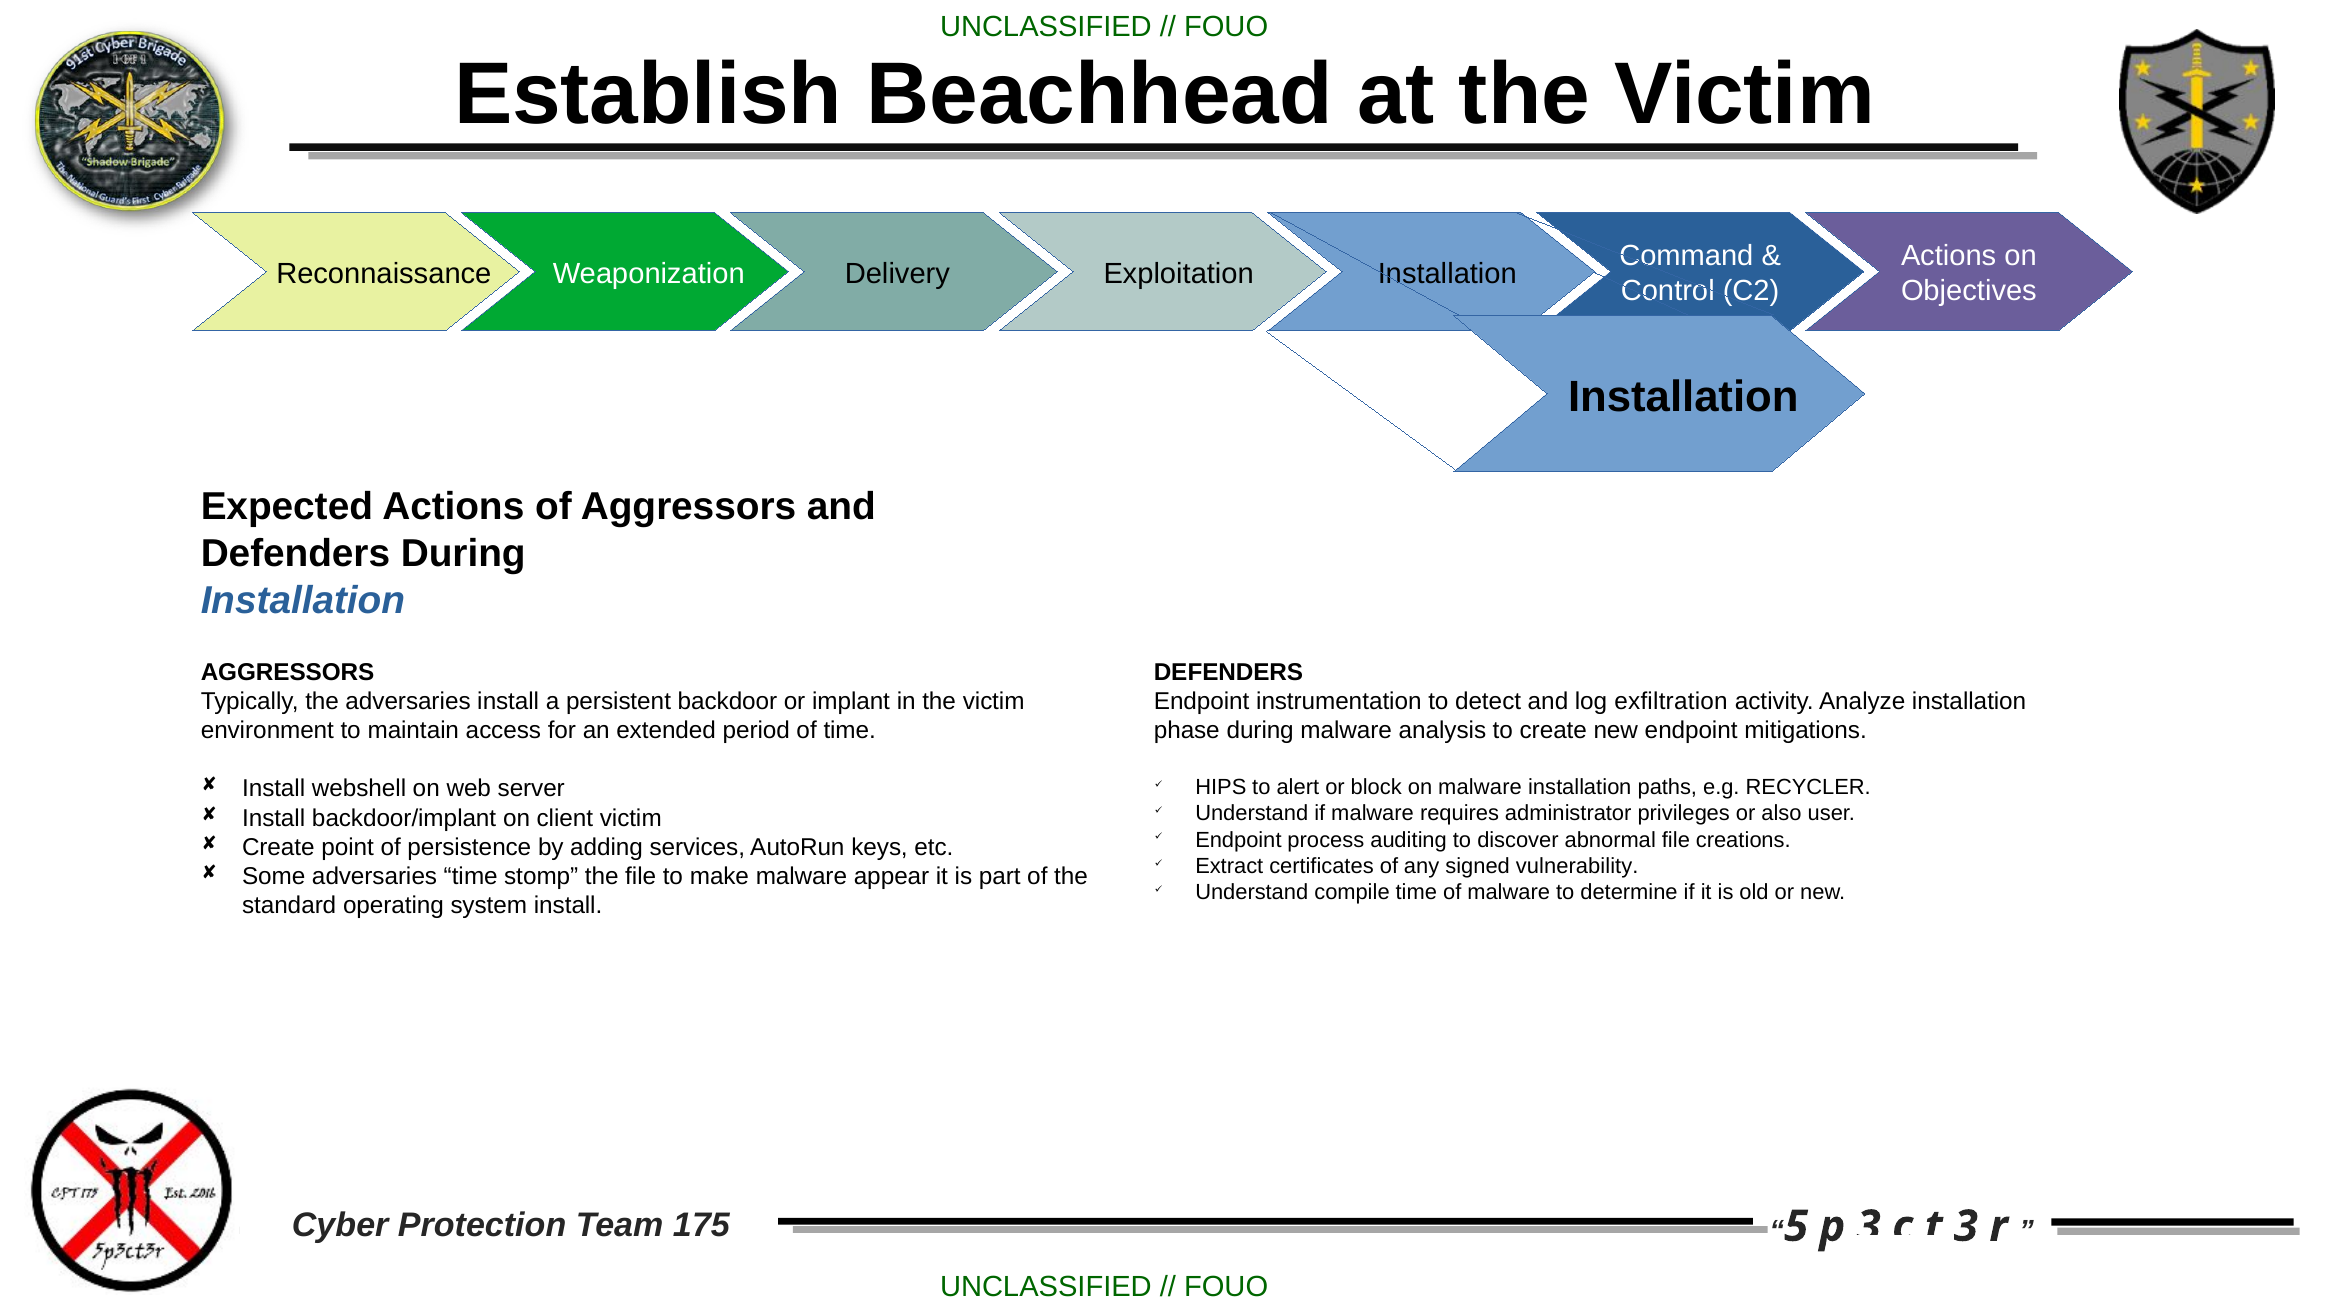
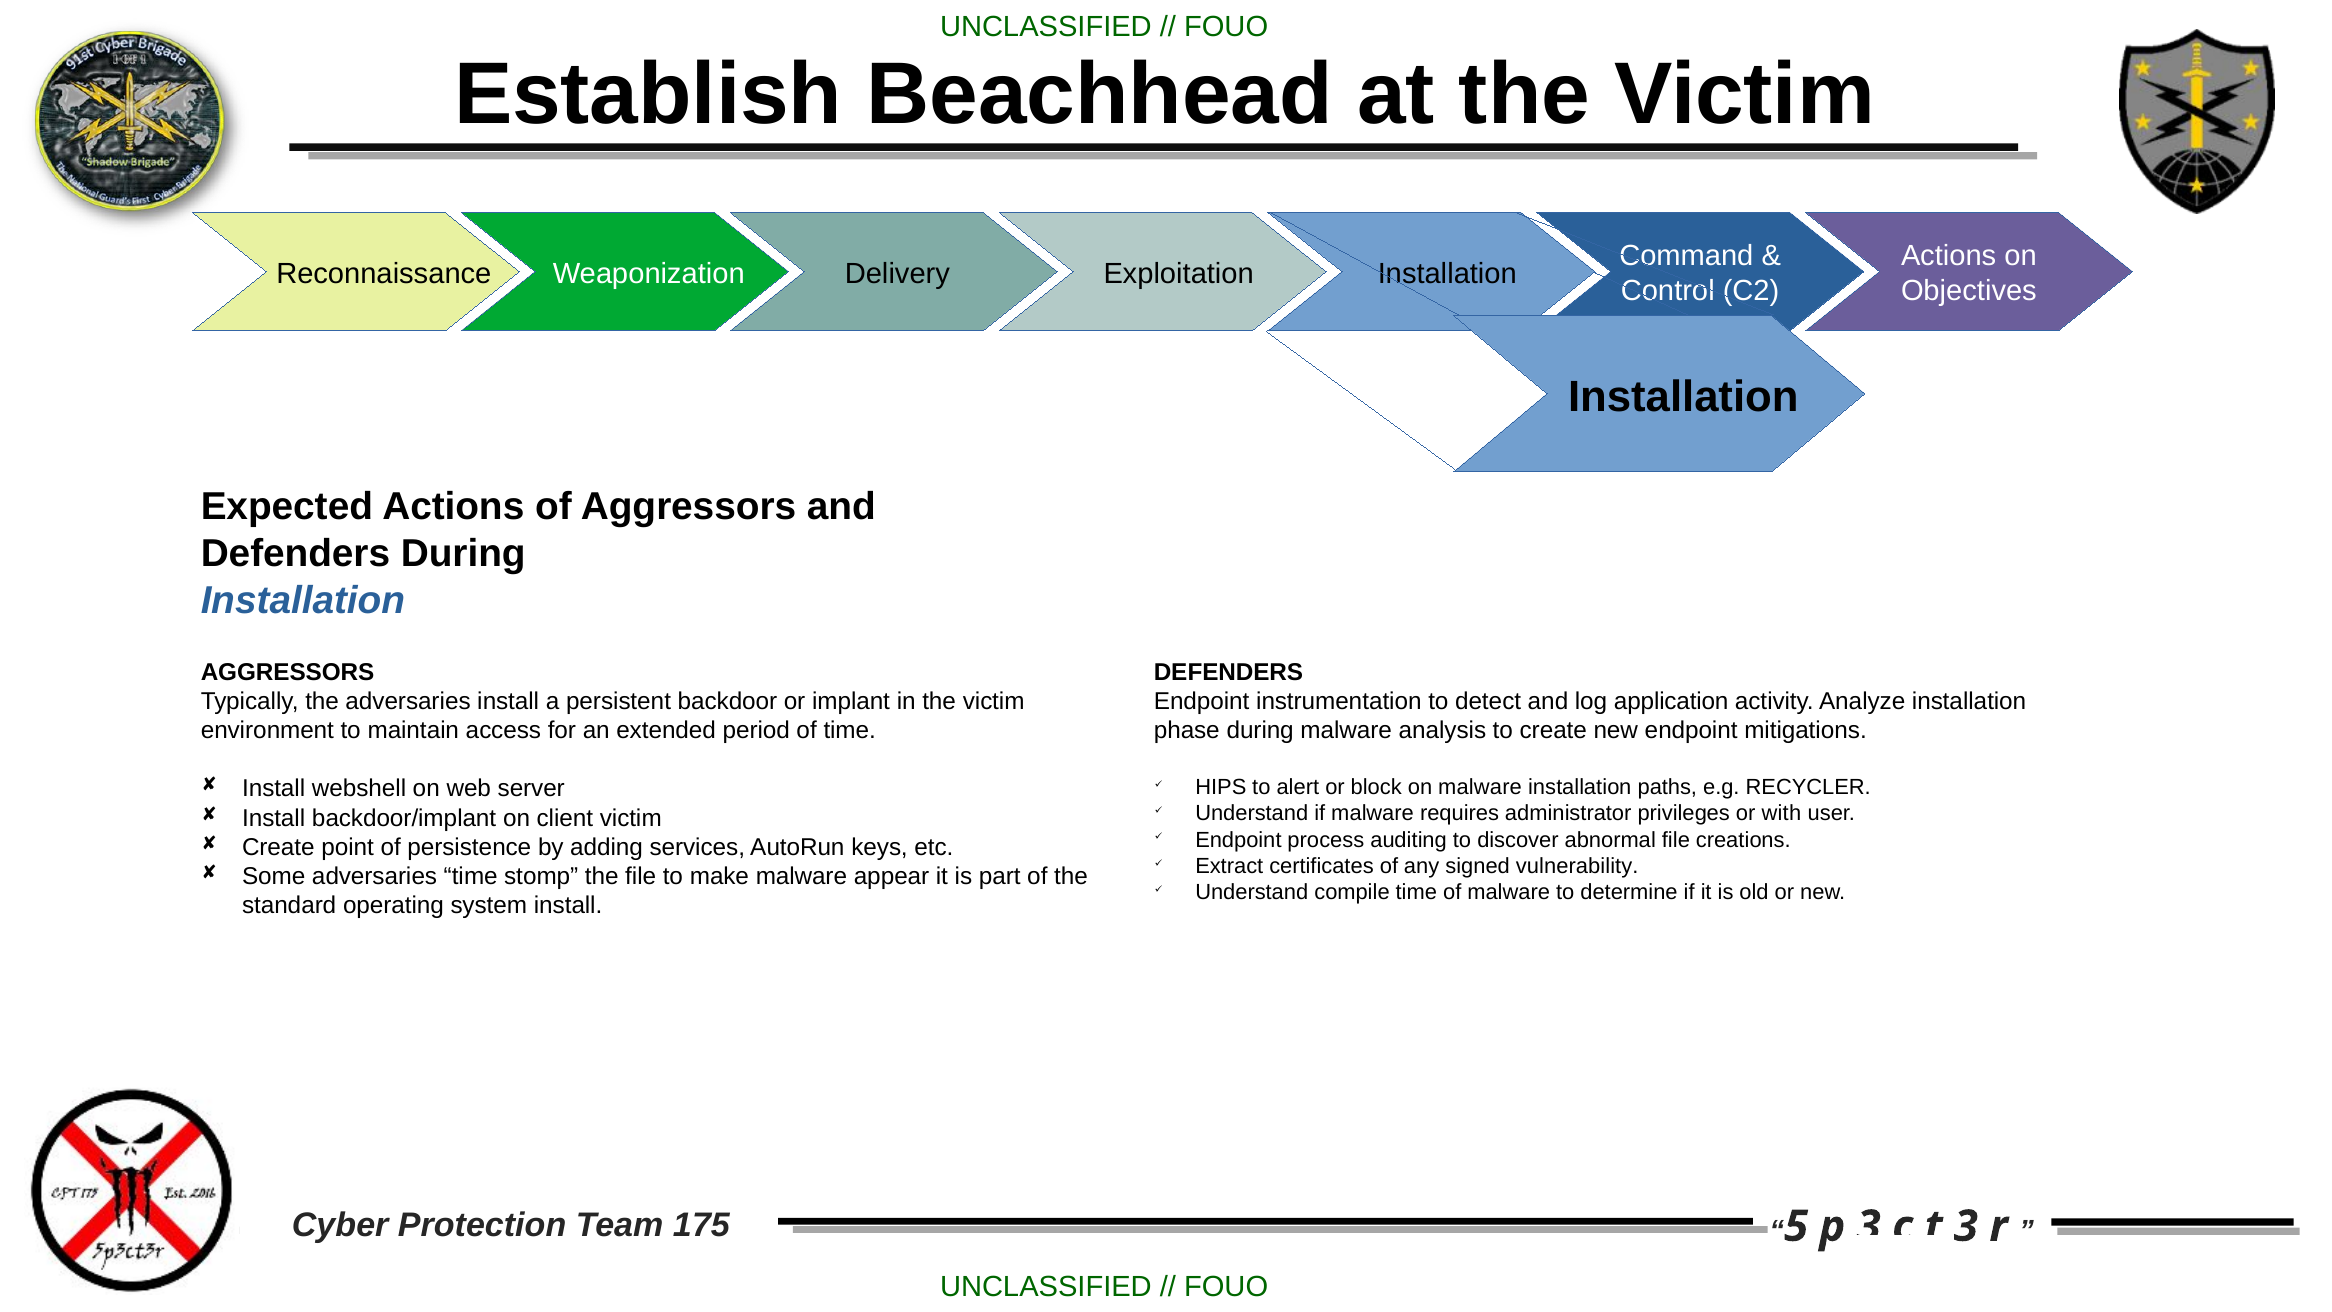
exfiltration: exfiltration -> application
also: also -> with
